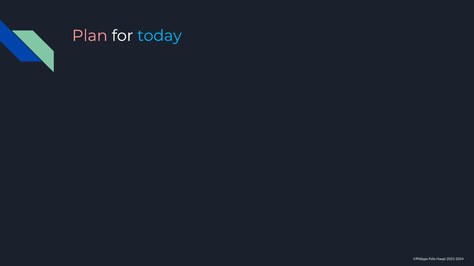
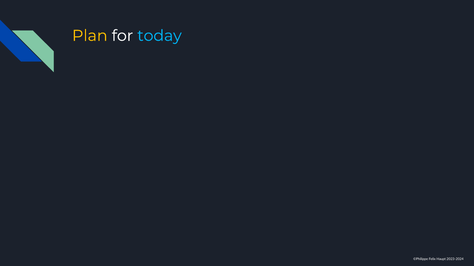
Plan colour: pink -> yellow
